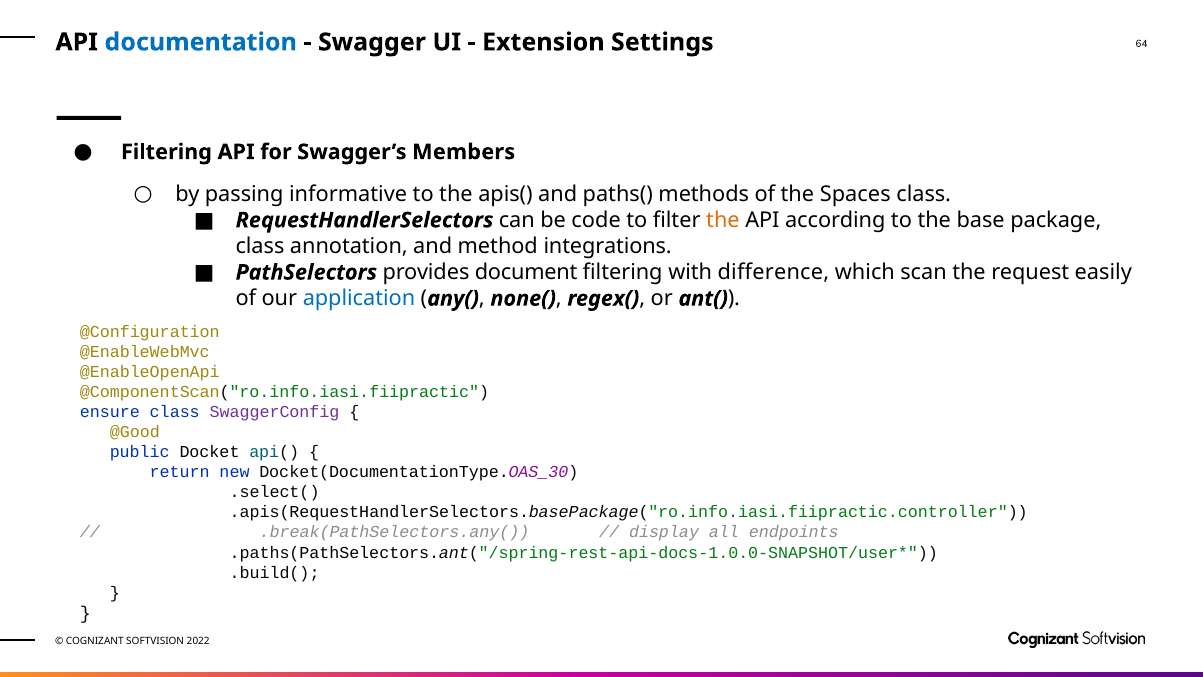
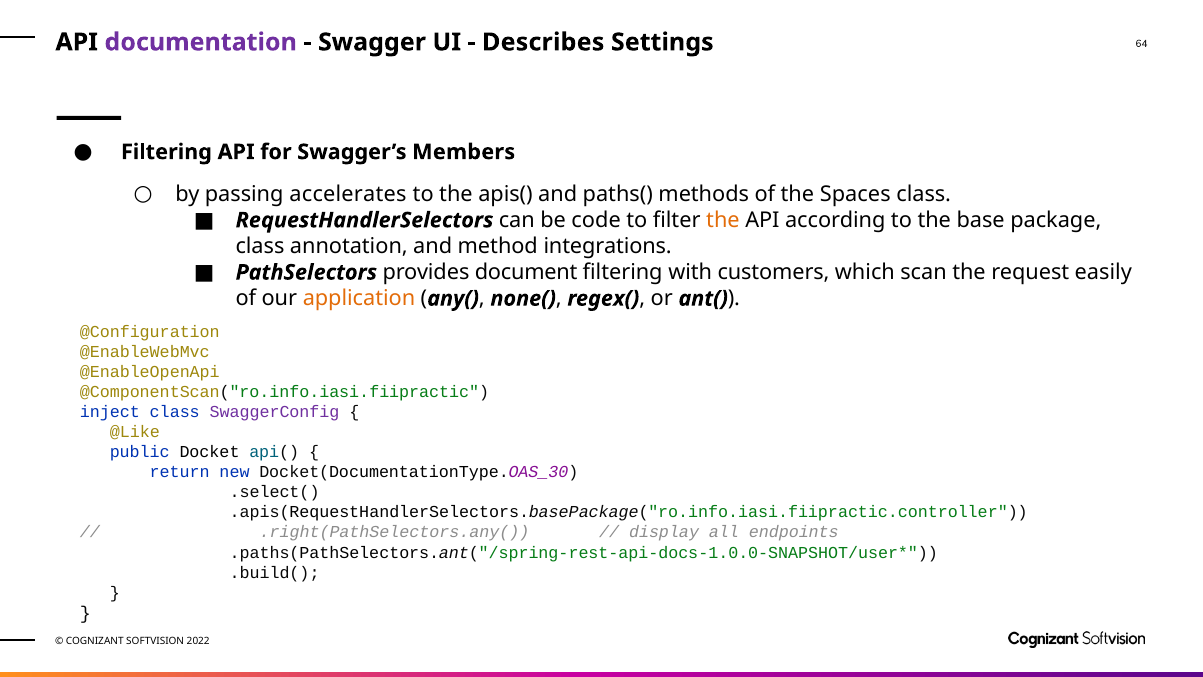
documentation colour: blue -> purple
Extension: Extension -> Describes
informative: informative -> accelerates
difference: difference -> customers
application colour: blue -> orange
ensure: ensure -> inject
@Good: @Good -> @Like
.break(PathSelectors.any(: .break(PathSelectors.any( -> .right(PathSelectors.any(
